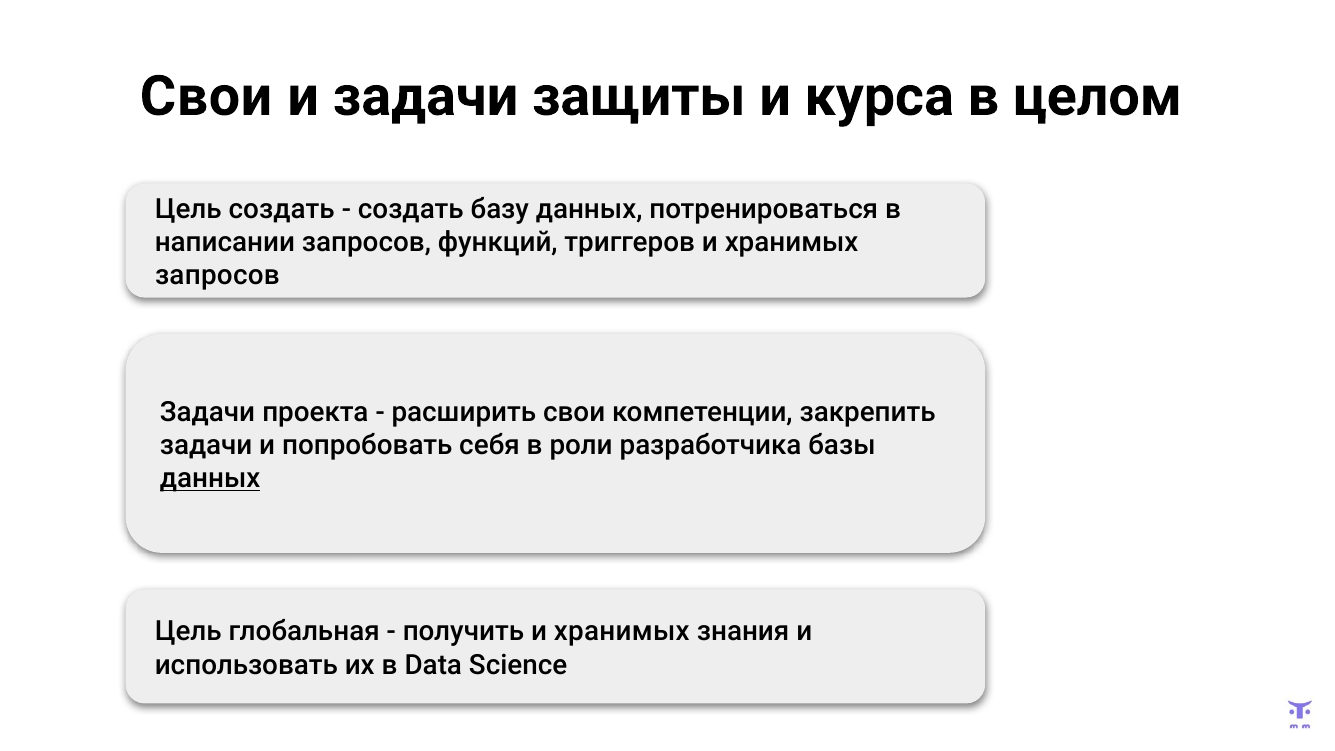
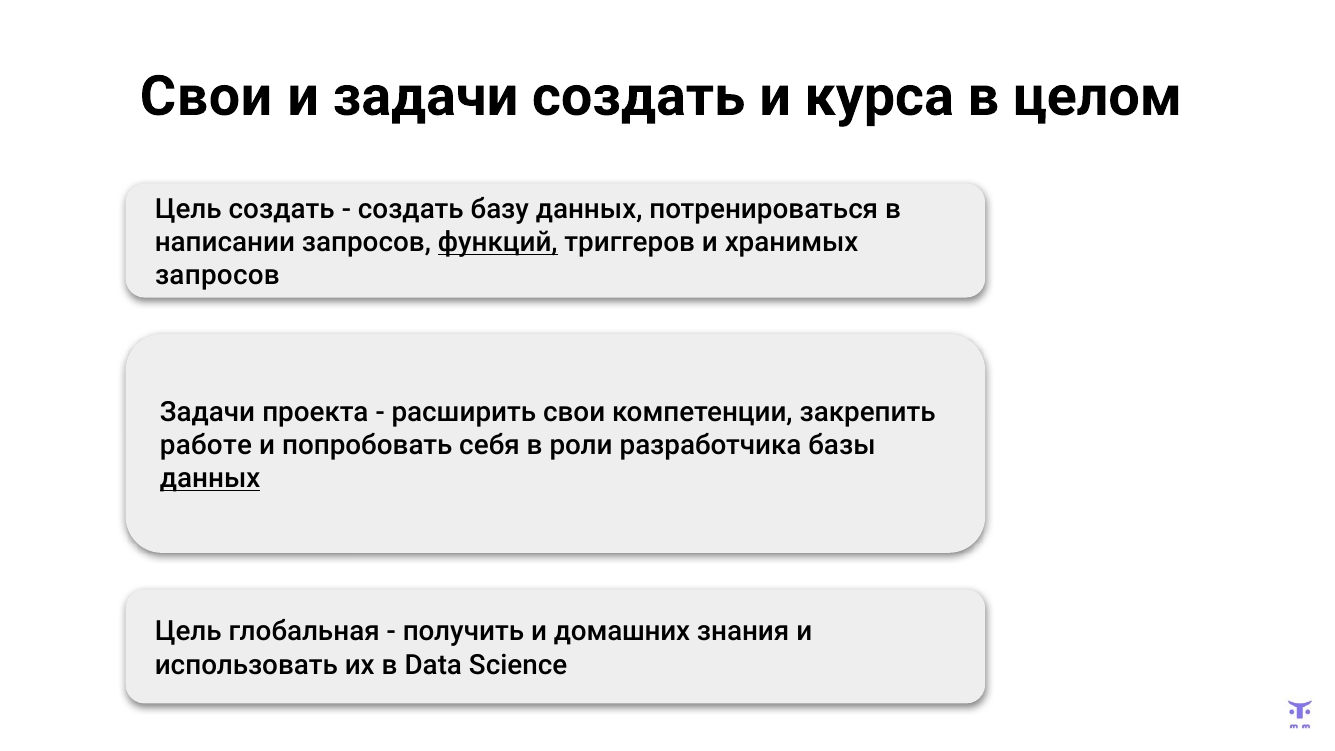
задачи защиты: защиты -> создать
функций underline: none -> present
задачи at (206, 445): задачи -> работе
получить и хранимых: хранимых -> домашних
